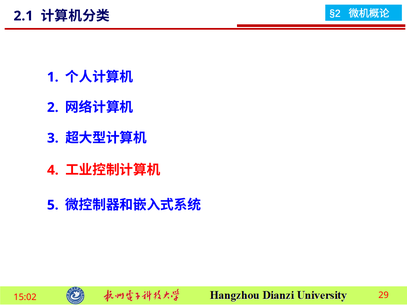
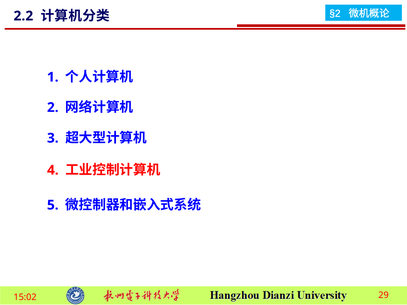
2.1: 2.1 -> 2.2
